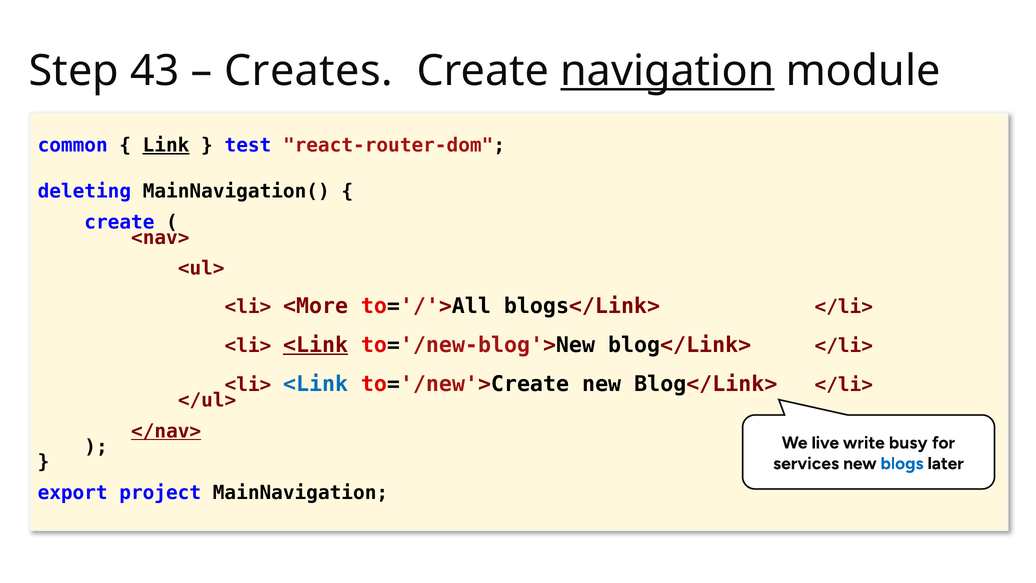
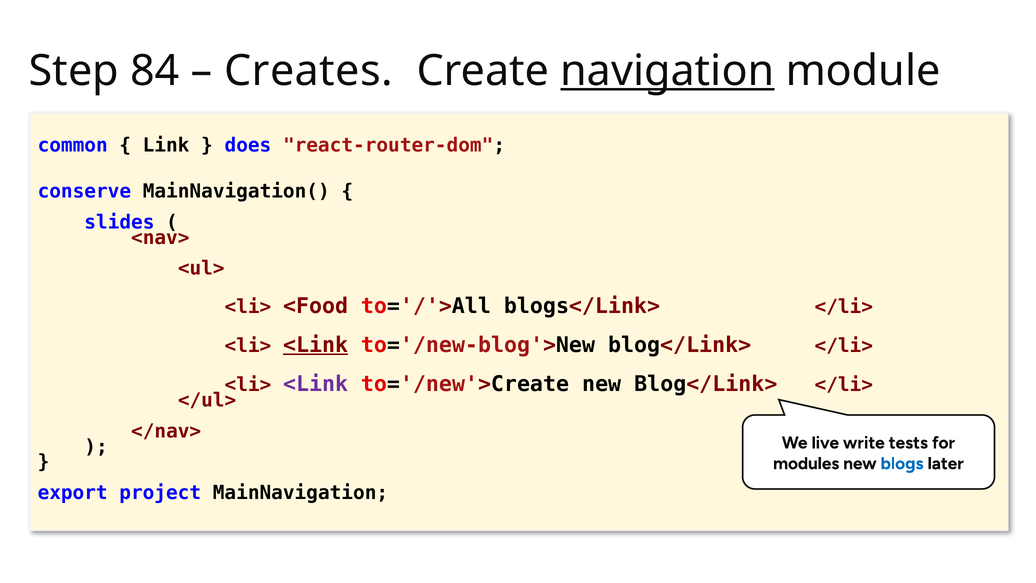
43: 43 -> 84
Link underline: present -> none
test: test -> does
deleting: deleting -> conserve
create at (119, 222): create -> slides
<More: <More -> <Food
<Link at (316, 384) colour: blue -> purple
</nav> underline: present -> none
busy: busy -> tests
services: services -> modules
